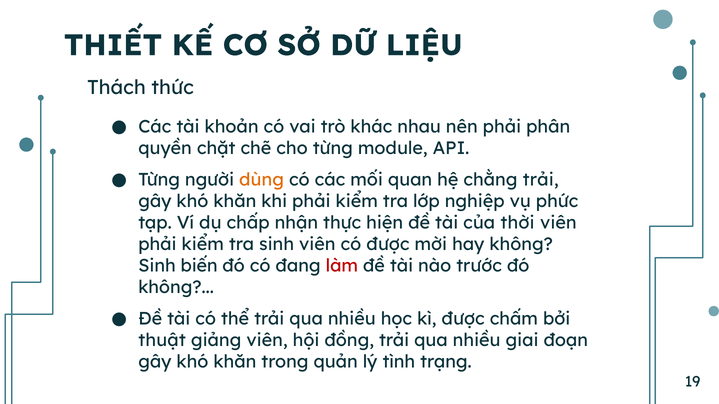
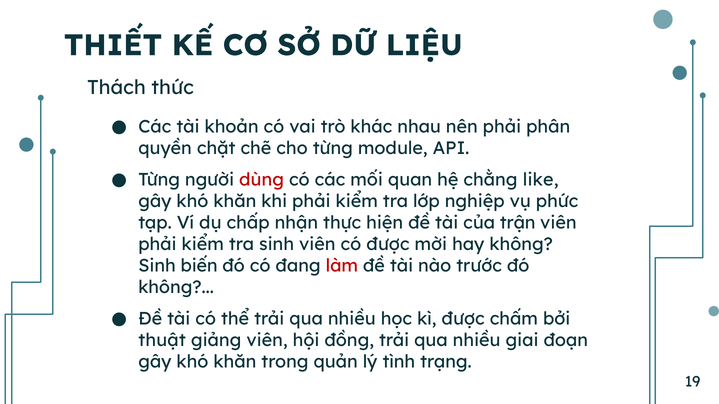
dùng colour: orange -> red
chằng trải: trải -> like
thời: thời -> trận
